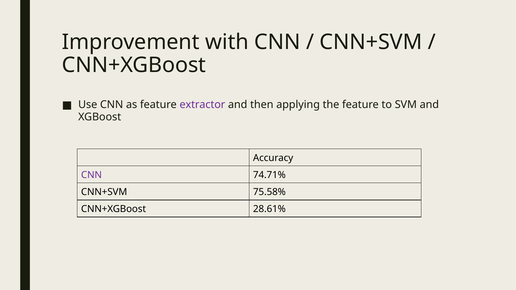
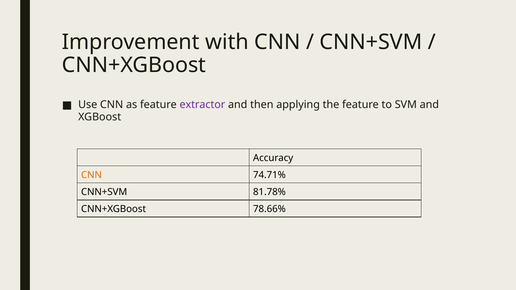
CNN at (91, 175) colour: purple -> orange
75.58%: 75.58% -> 81.78%
28.61%: 28.61% -> 78.66%
